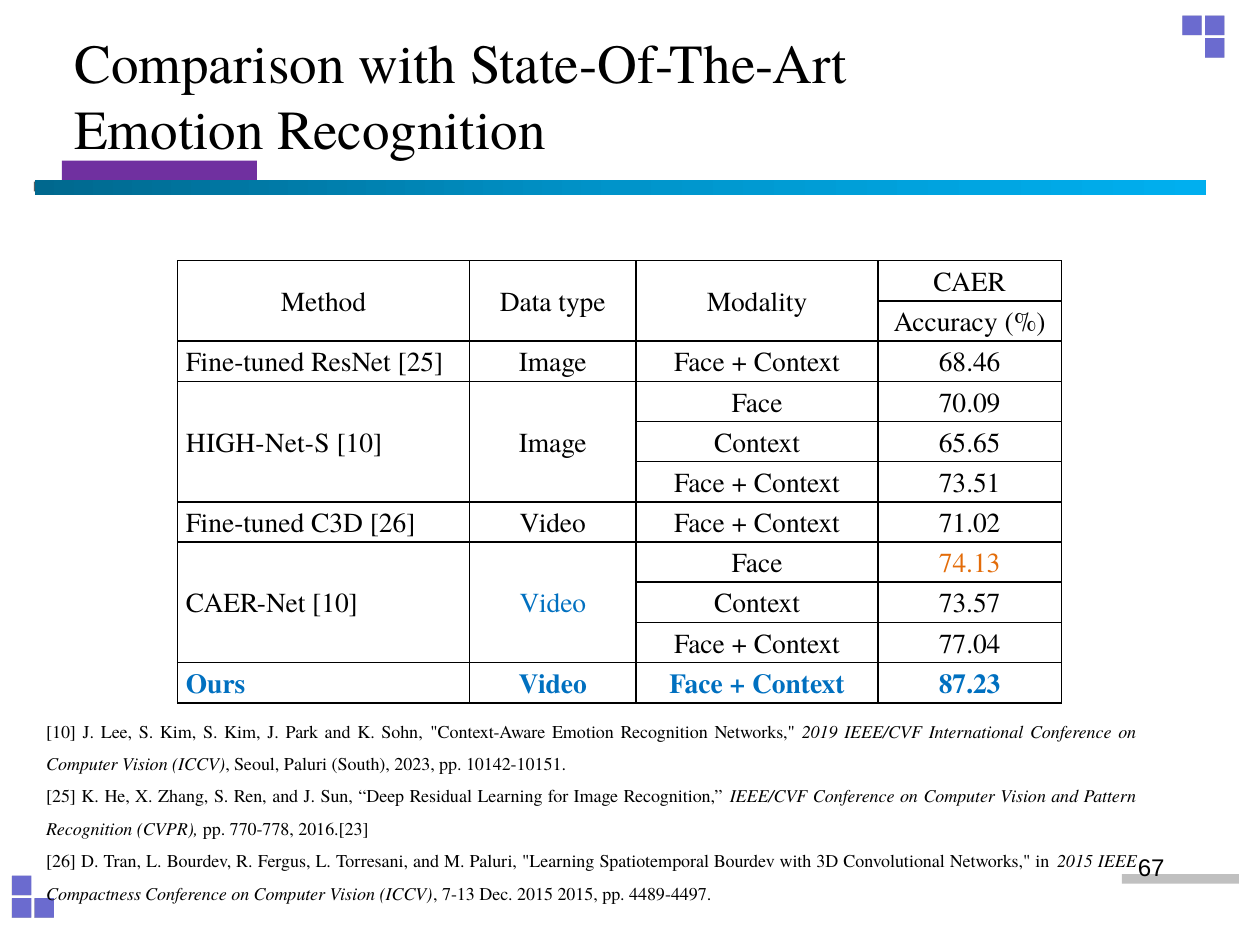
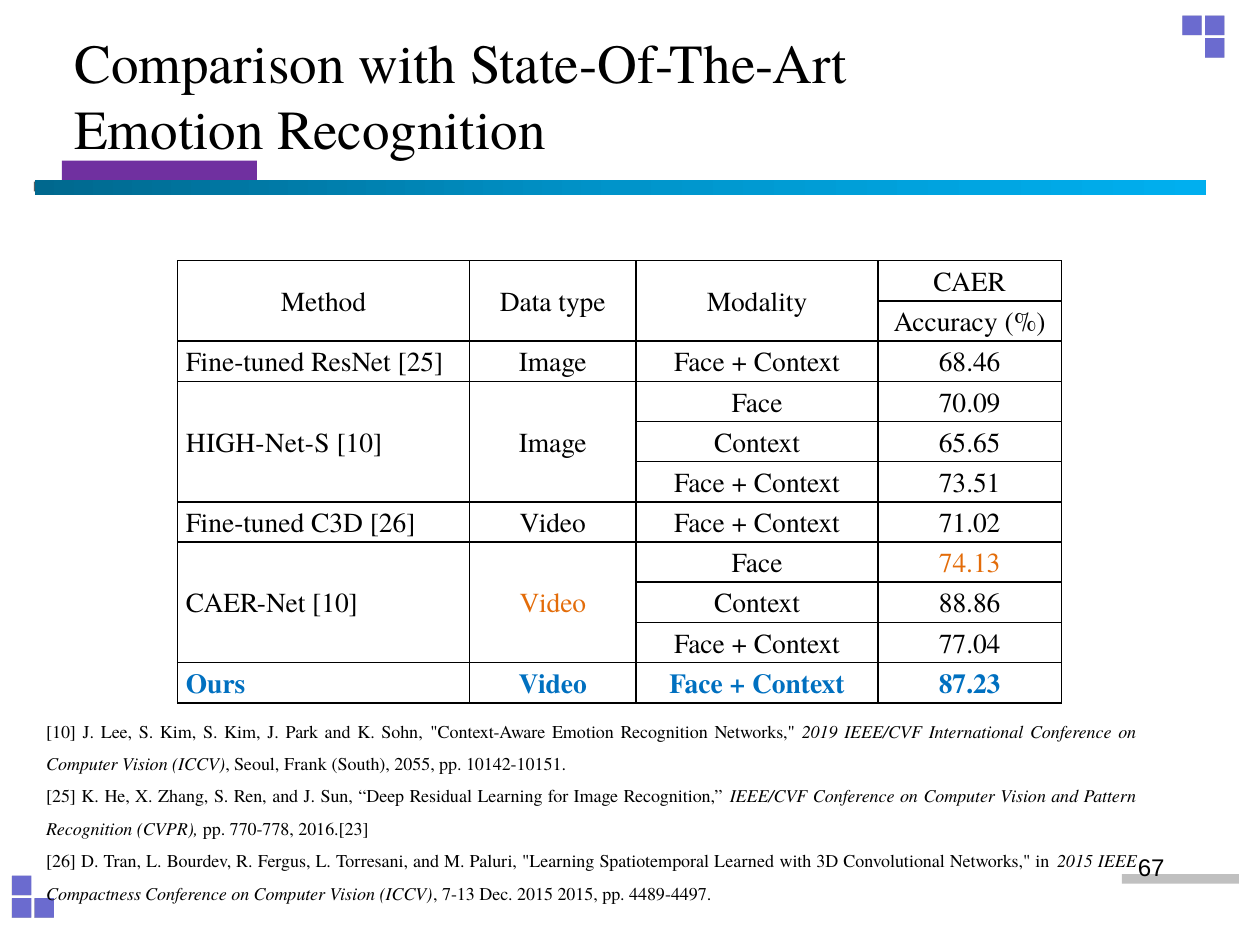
Video at (553, 604) colour: blue -> orange
73.57: 73.57 -> 88.86
Seoul Paluri: Paluri -> Frank
2023: 2023 -> 2055
Spatiotemporal Bourdev: Bourdev -> Learned
